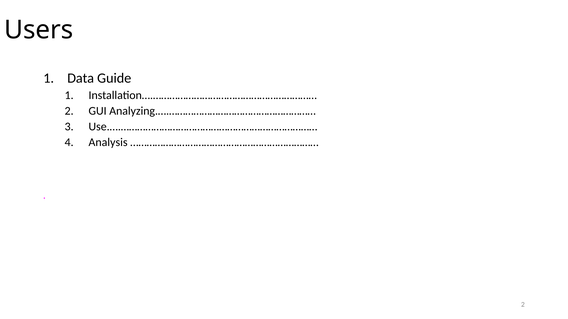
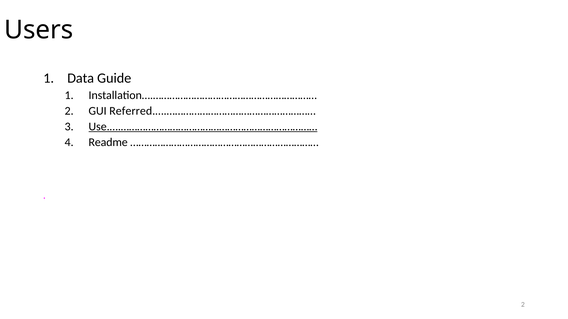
Analyzing.….………………………………………………: Analyzing.….……………………………………………… -> Referred.….………………………………………………
Use.….……………………………………………………………… underline: none -> present
Analysis: Analysis -> Readme
